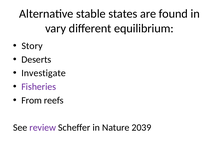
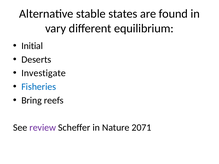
Story: Story -> Initial
Fisheries colour: purple -> blue
From: From -> Bring
2039: 2039 -> 2071
